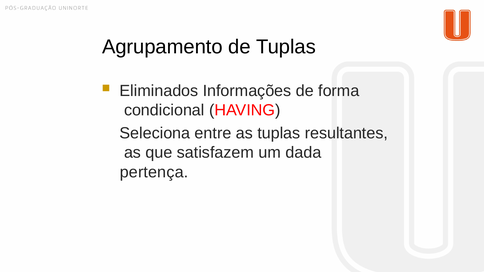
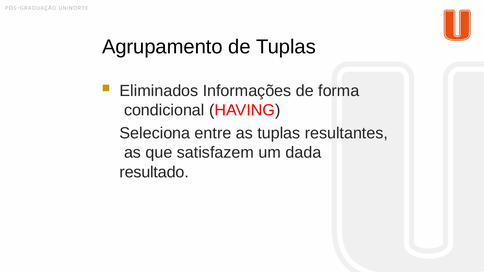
pertença: pertença -> resultado
